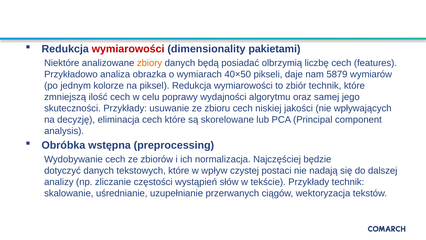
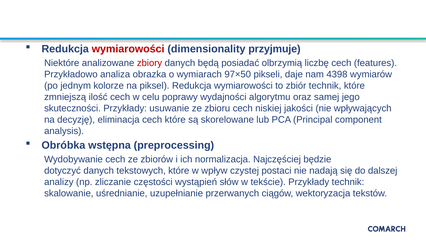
pakietami: pakietami -> przyjmuje
zbiory colour: orange -> red
40×50: 40×50 -> 97×50
5879: 5879 -> 4398
